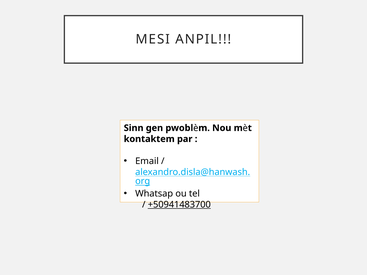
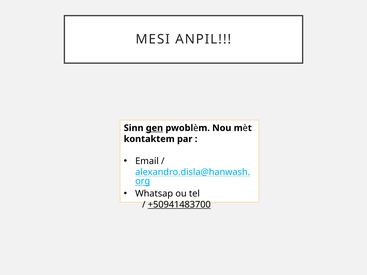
gen underline: none -> present
